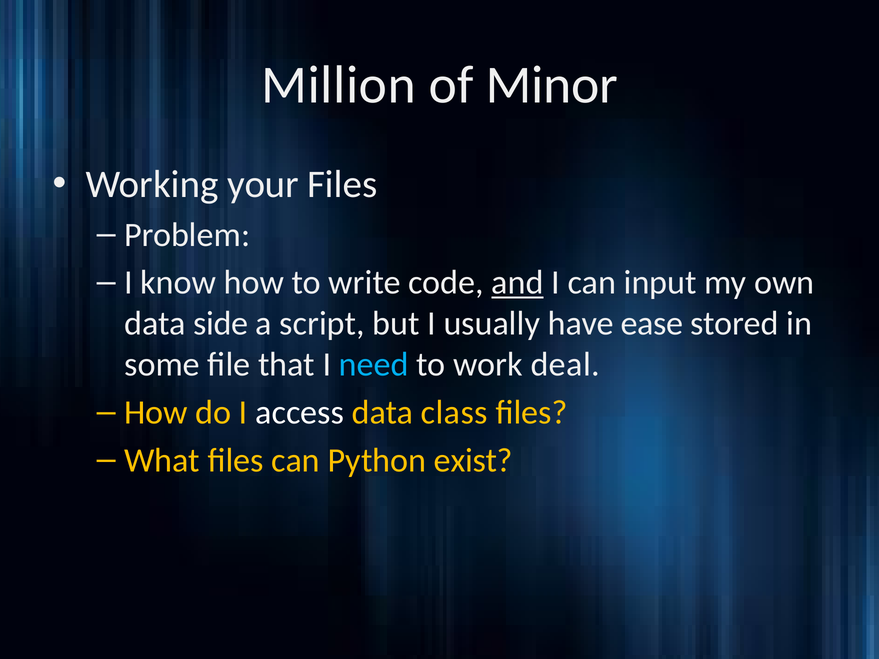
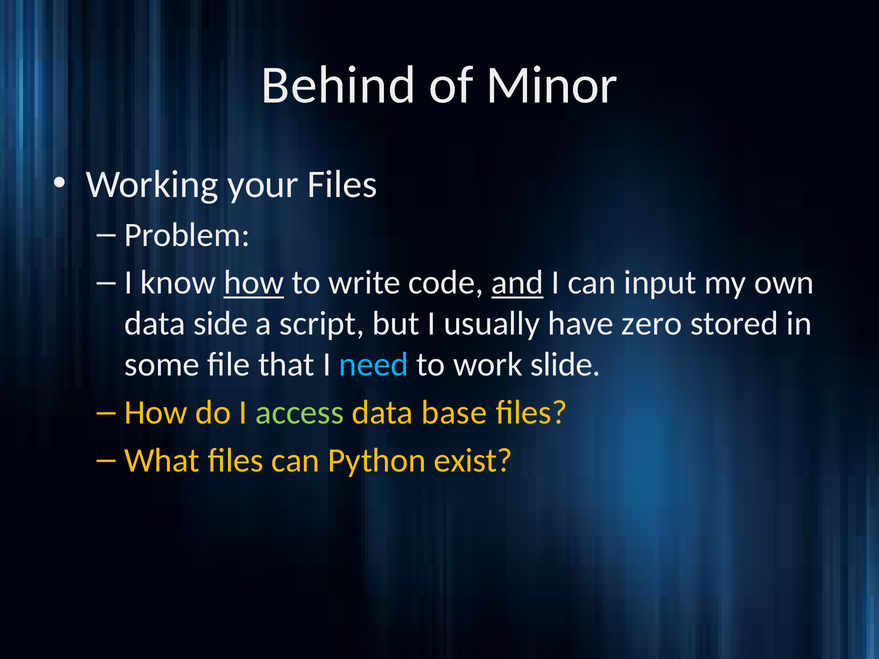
Million: Million -> Behind
how at (254, 283) underline: none -> present
ease: ease -> zero
deal: deal -> slide
access colour: white -> light green
class: class -> base
